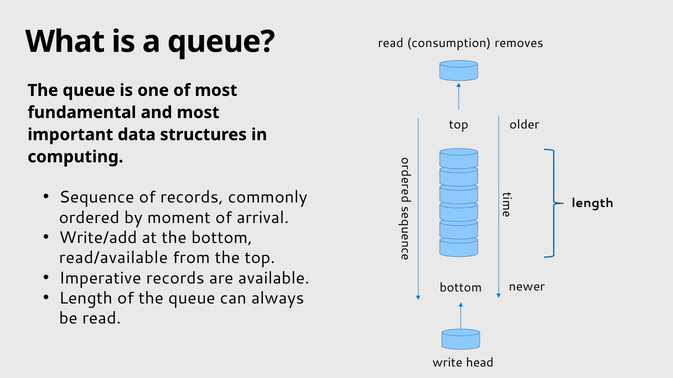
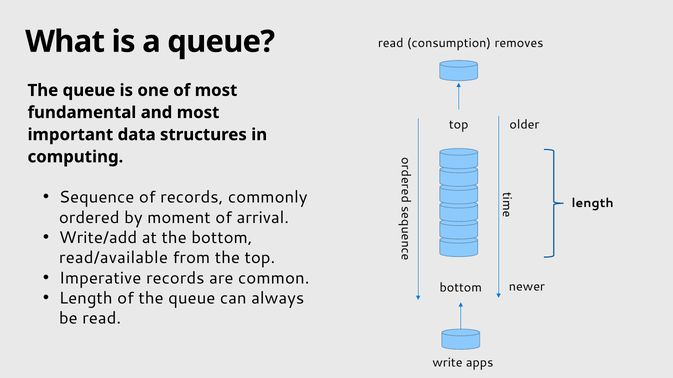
available: available -> common
head: head -> apps
